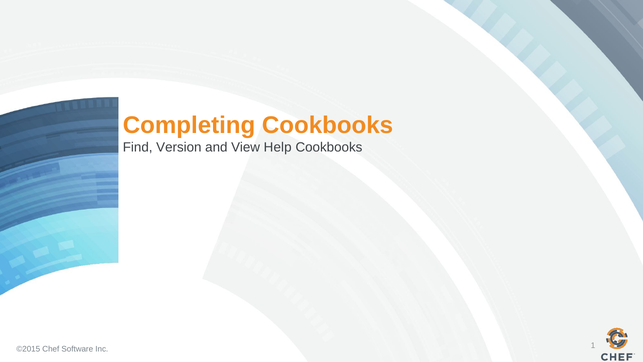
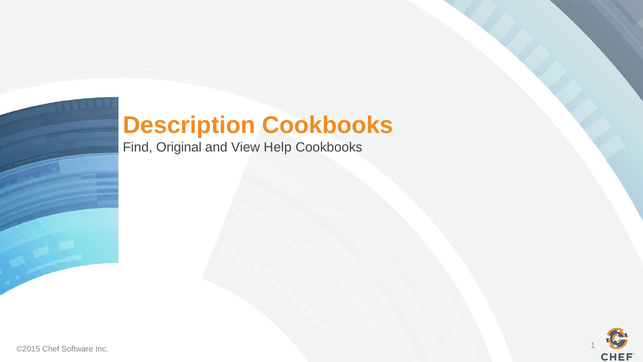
Completing: Completing -> Description
Version: Version -> Original
